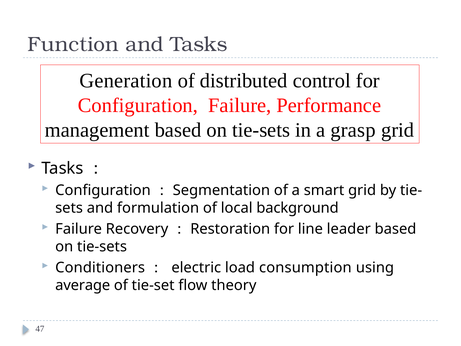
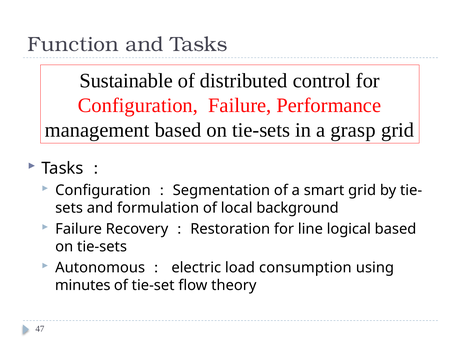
Generation: Generation -> Sustainable
leader: leader -> logical
Conditioners: Conditioners -> Autonomous
average: average -> minutes
